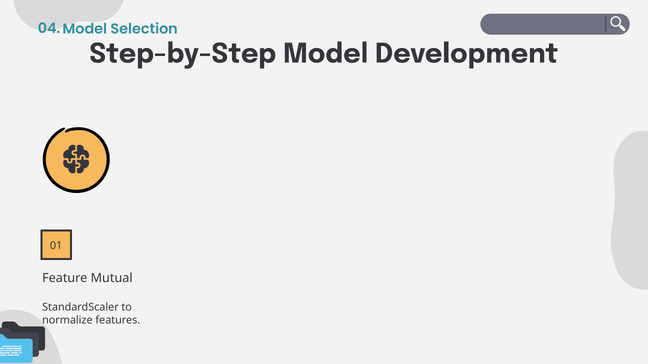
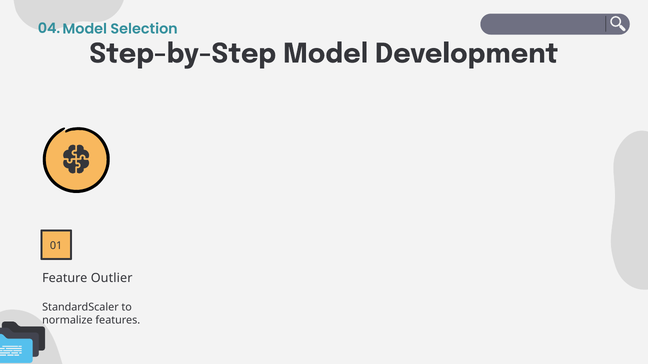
Mutual: Mutual -> Outlier
